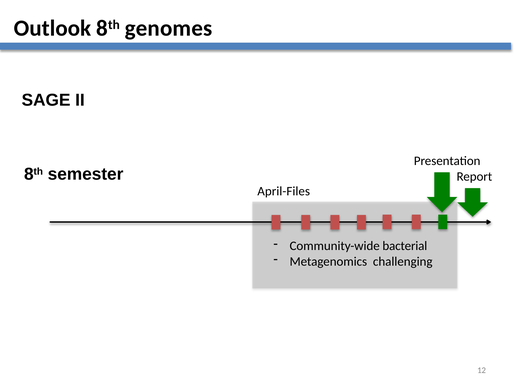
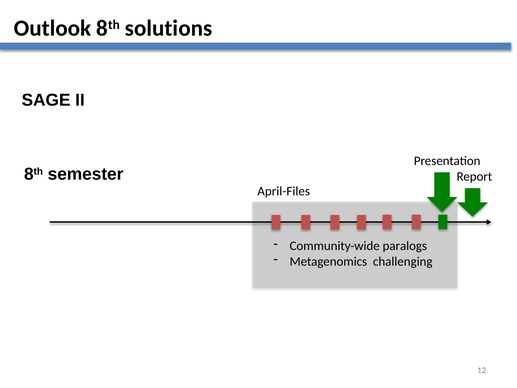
genomes: genomes -> solutions
bacterial: bacterial -> paralogs
